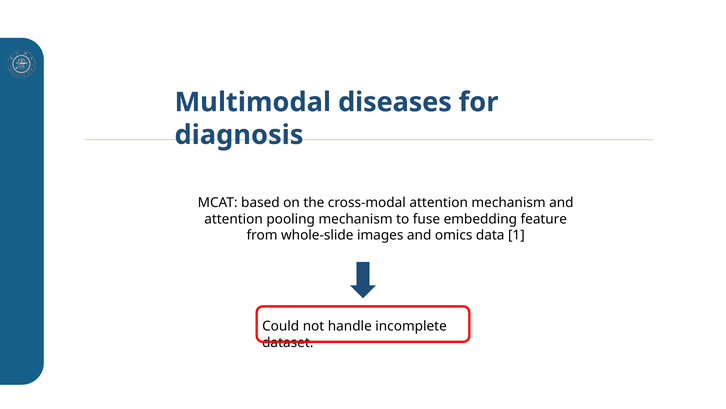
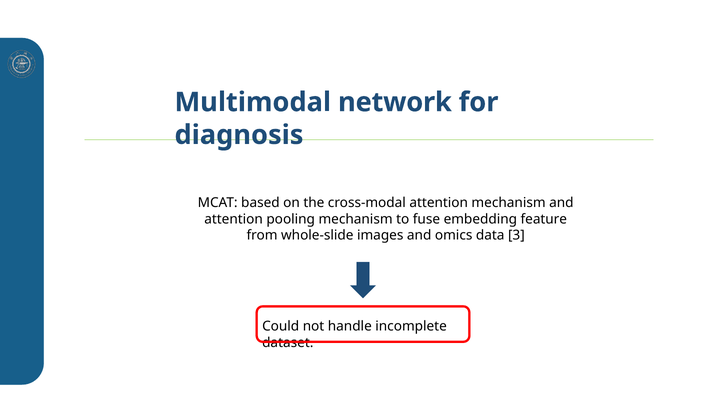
diseases: diseases -> network
1: 1 -> 3
